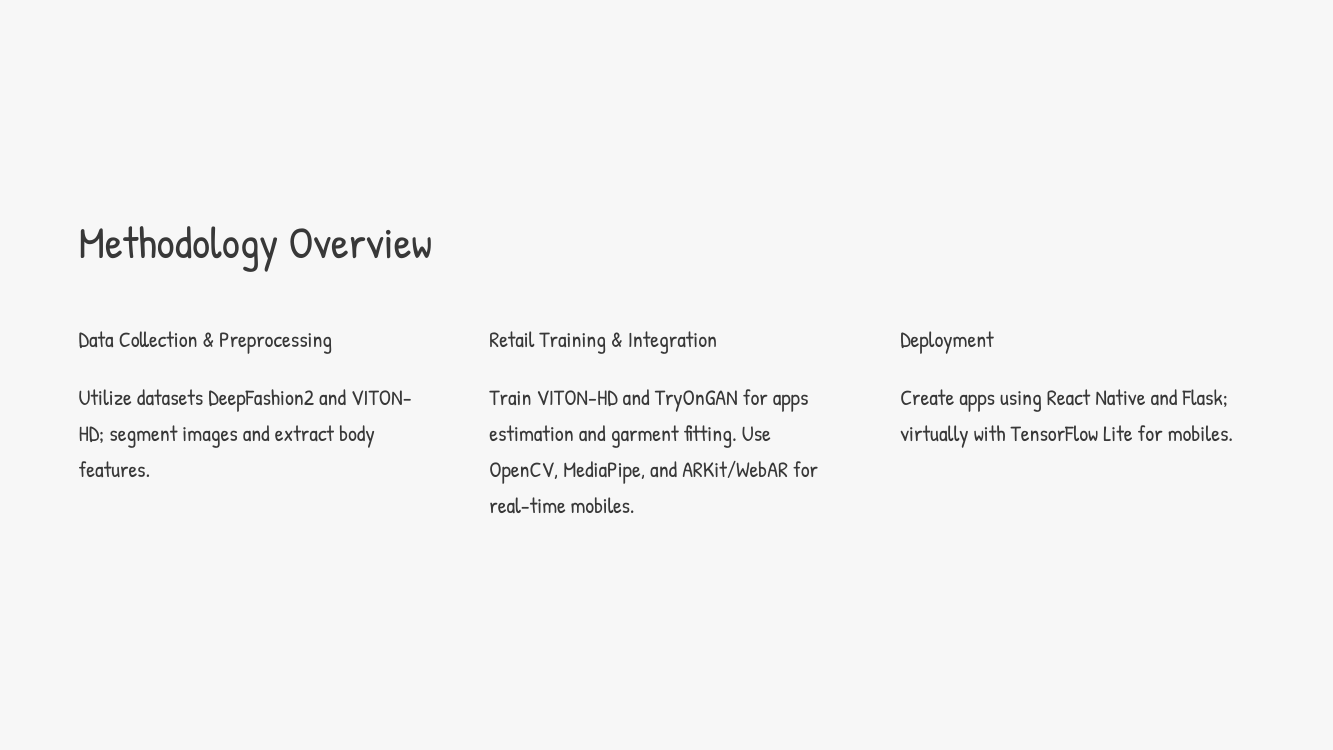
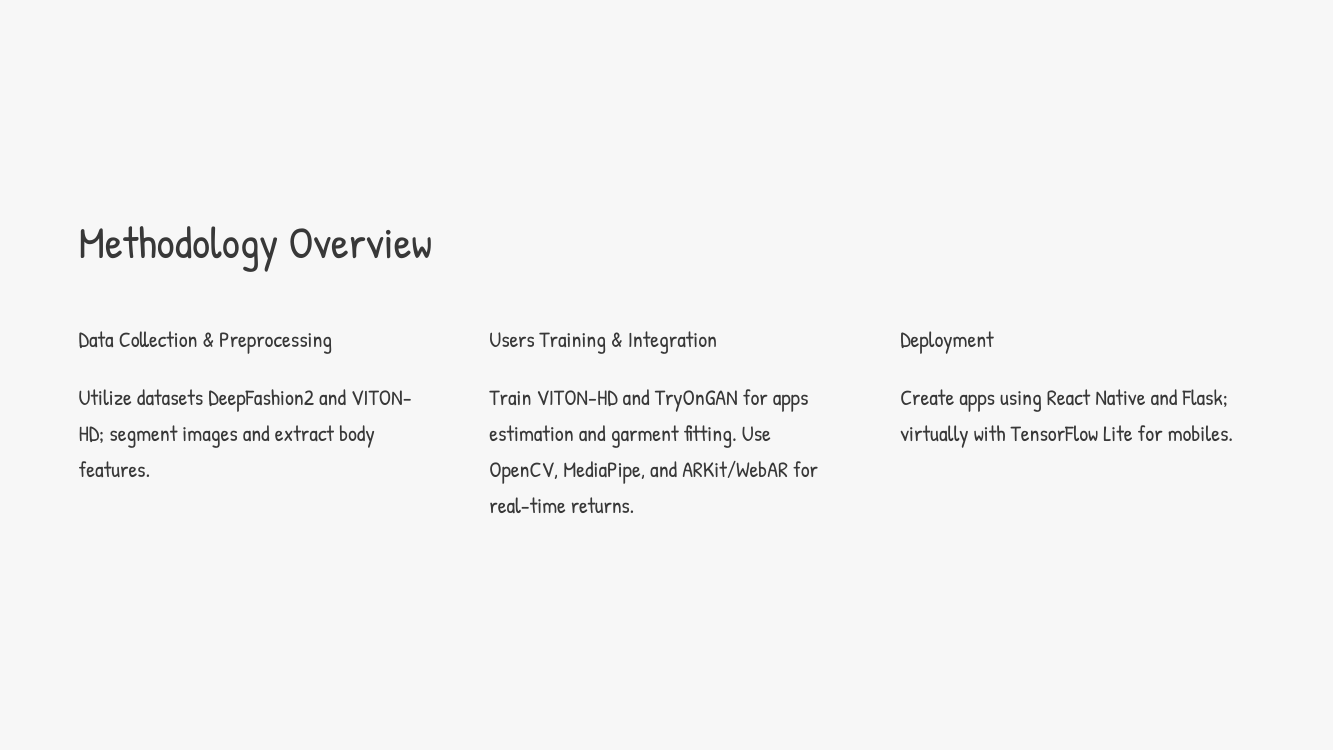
Retail: Retail -> Users
real-time mobiles: mobiles -> returns
